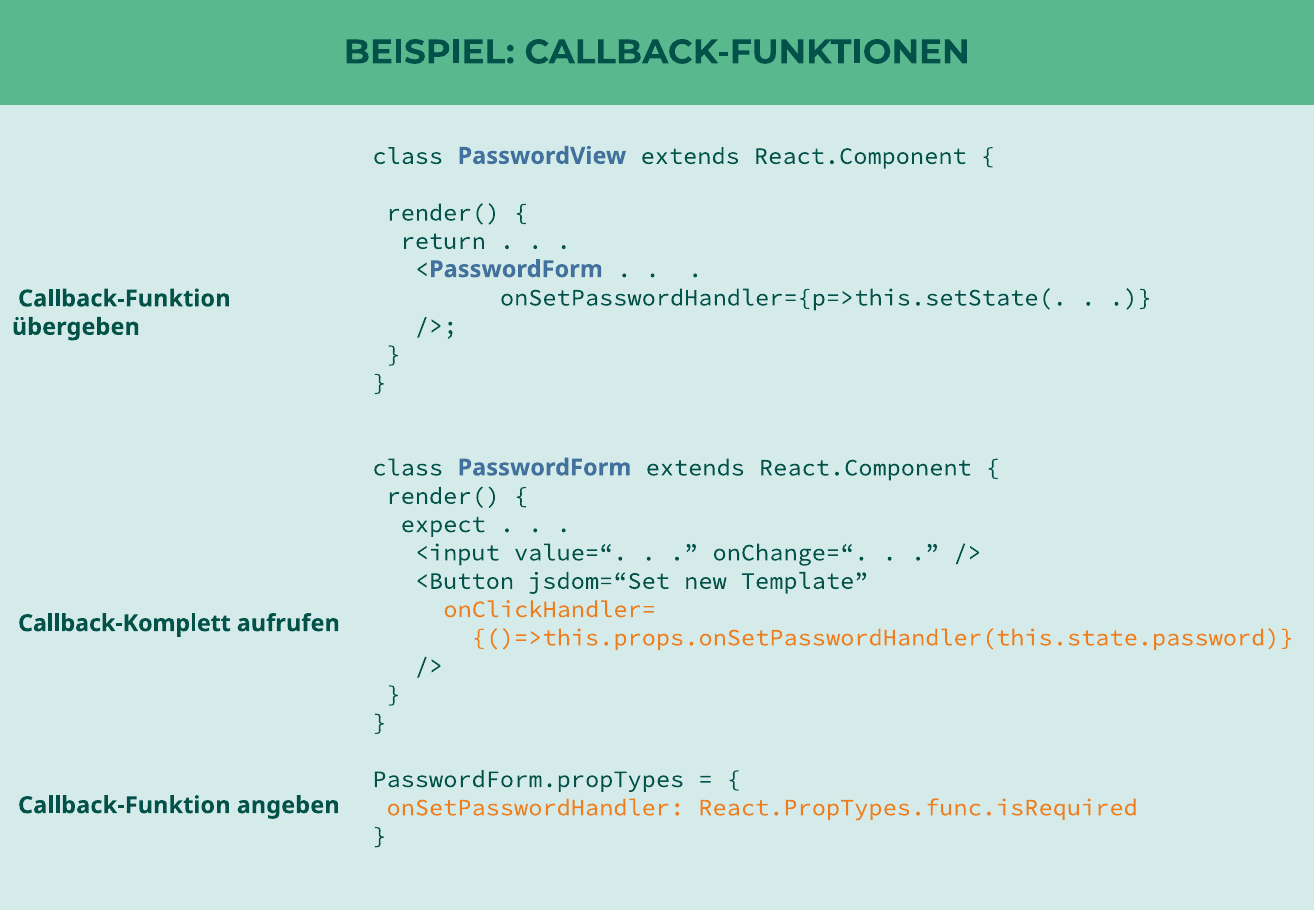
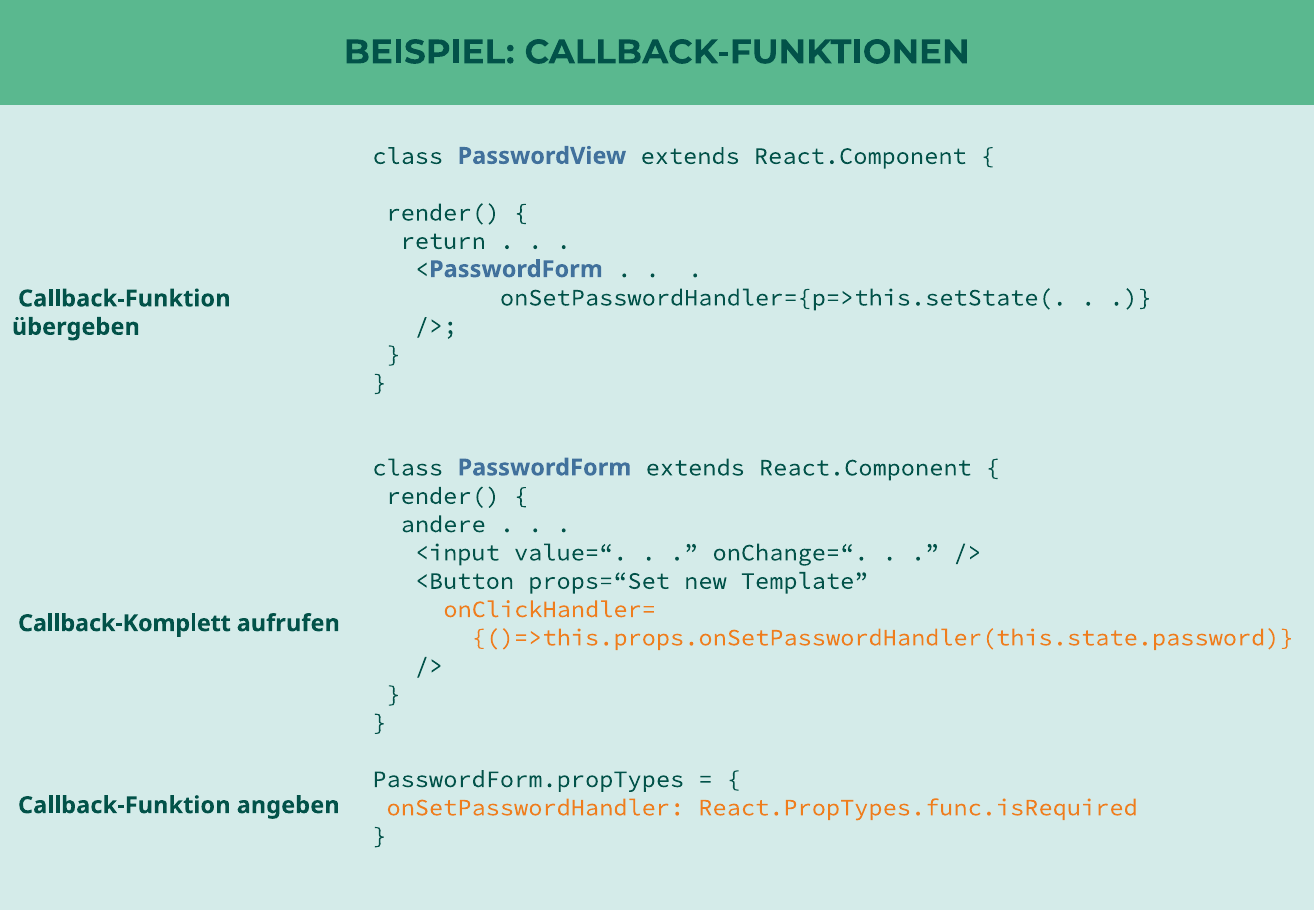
expect: expect -> andere
jsdom=“Set: jsdom=“Set -> props=“Set
